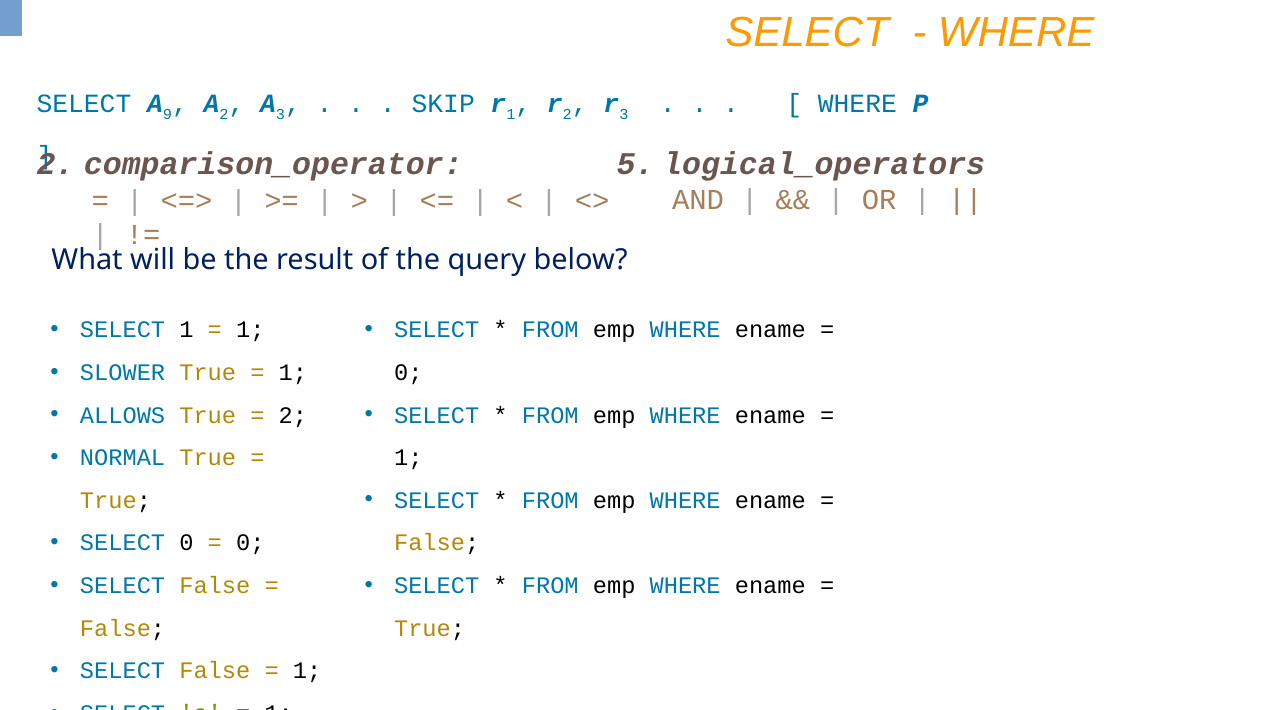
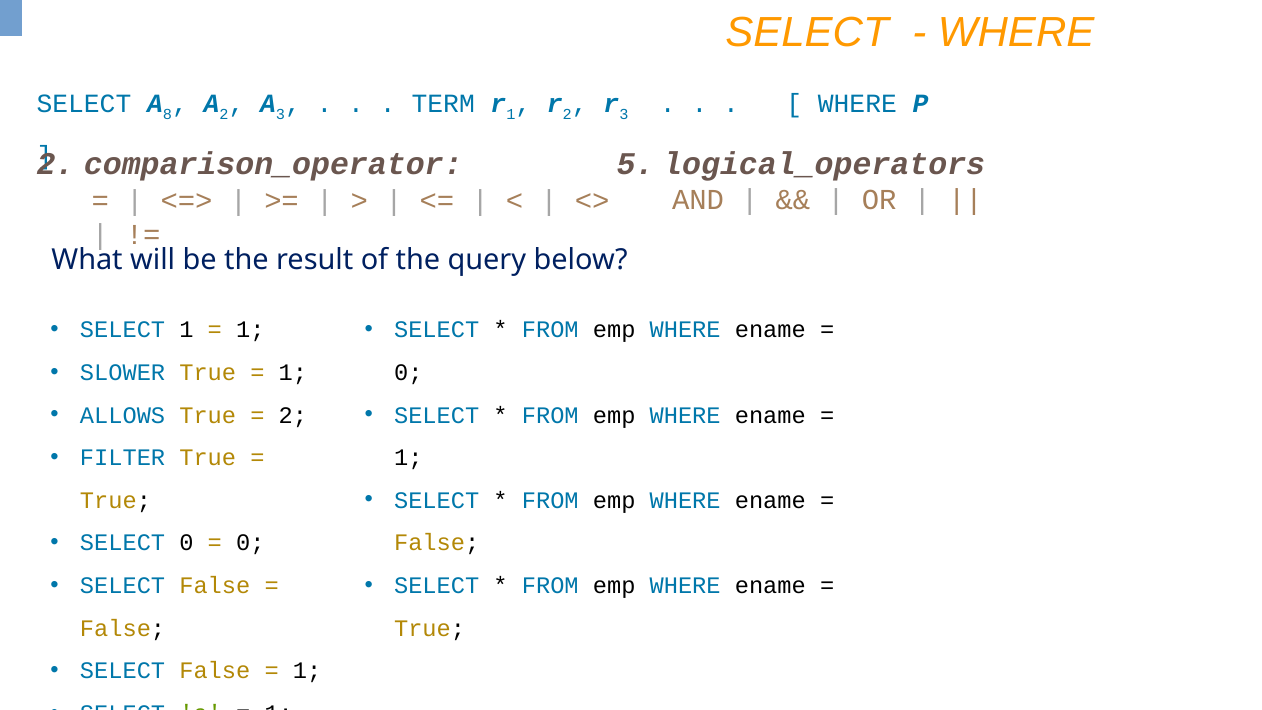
9: 9 -> 8
SKIP: SKIP -> TERM
NORMAL: NORMAL -> FILTER
